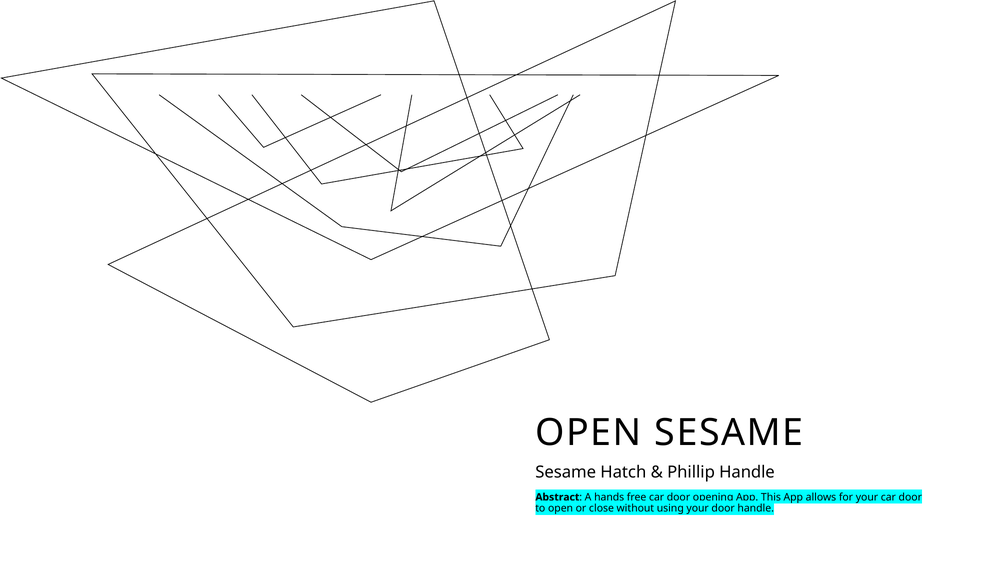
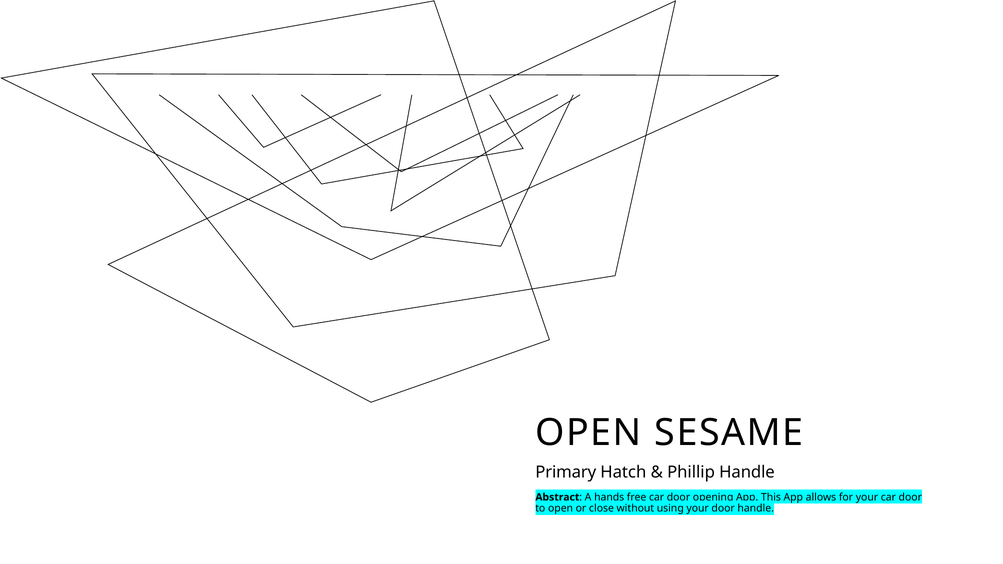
Sesame at (566, 472): Sesame -> Primary
